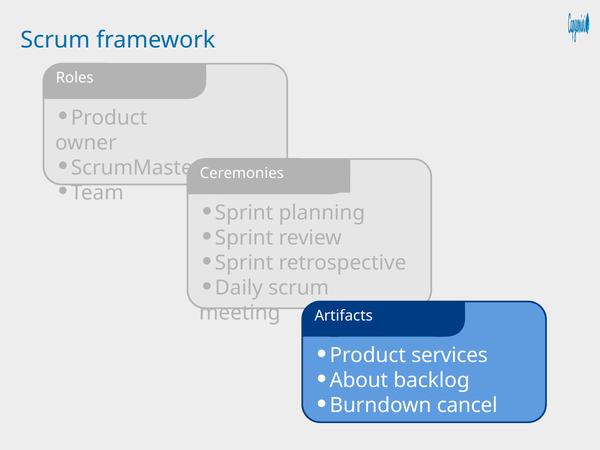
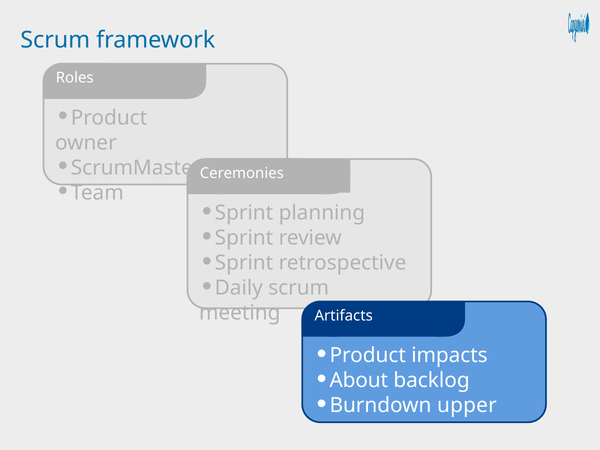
services: services -> impacts
cancel: cancel -> upper
